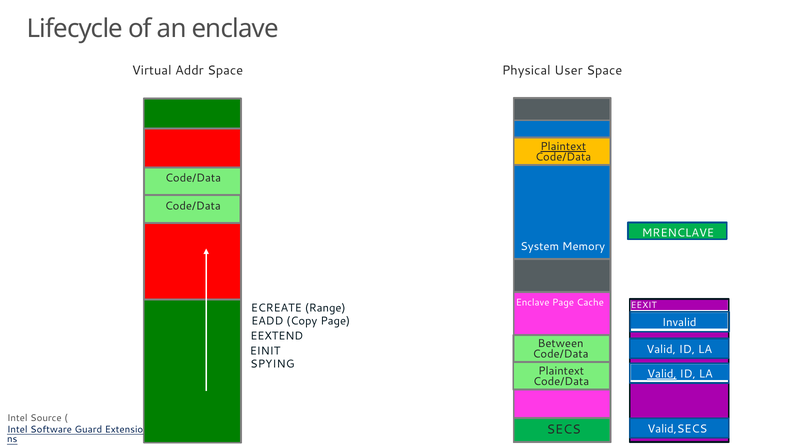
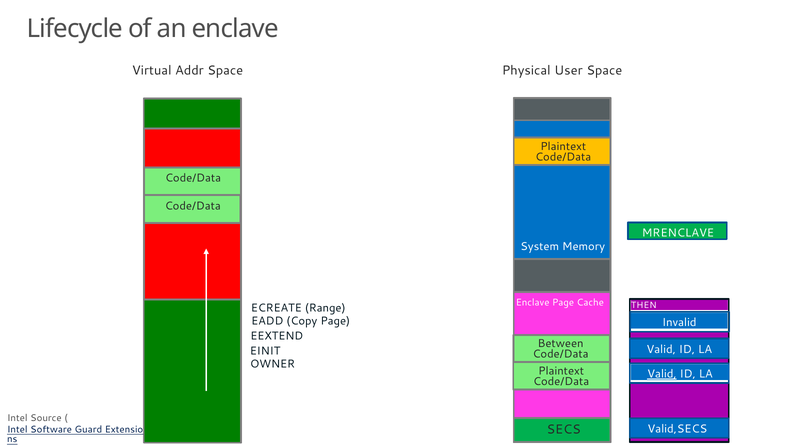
Plaintext at (563, 147) underline: present -> none
EEXIT: EEXIT -> THEN
SPYING: SPYING -> OWNER
